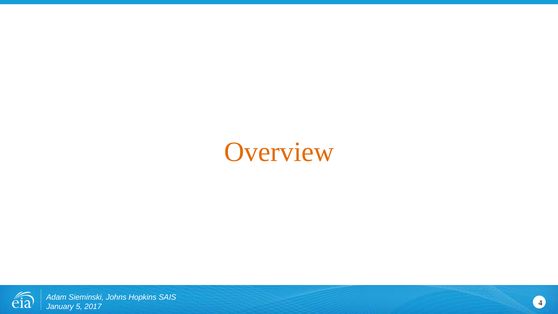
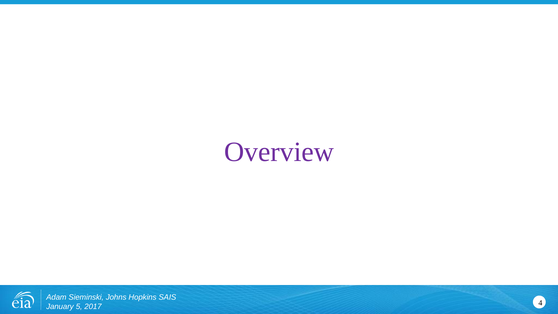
Overview colour: orange -> purple
